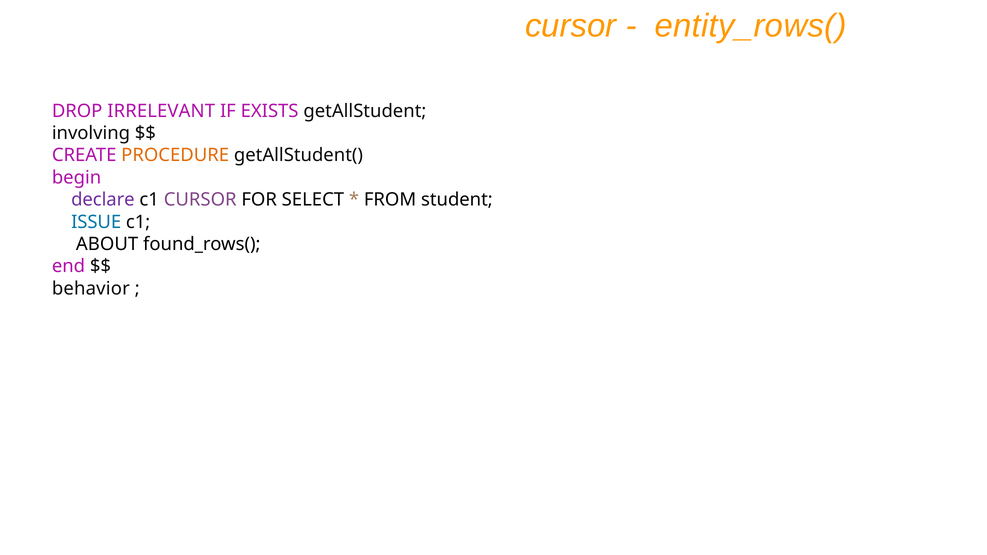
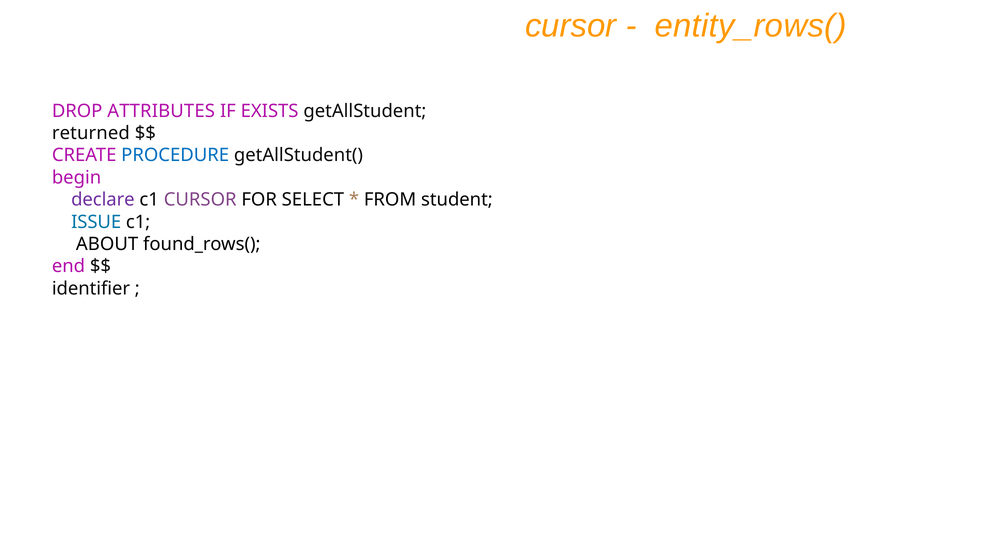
IRRELEVANT: IRRELEVANT -> ATTRIBUTES
involving: involving -> returned
PROCEDURE colour: orange -> blue
behavior: behavior -> identifier
